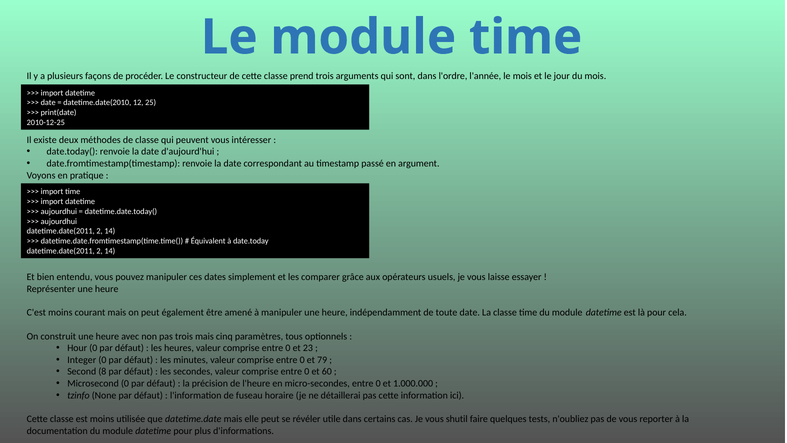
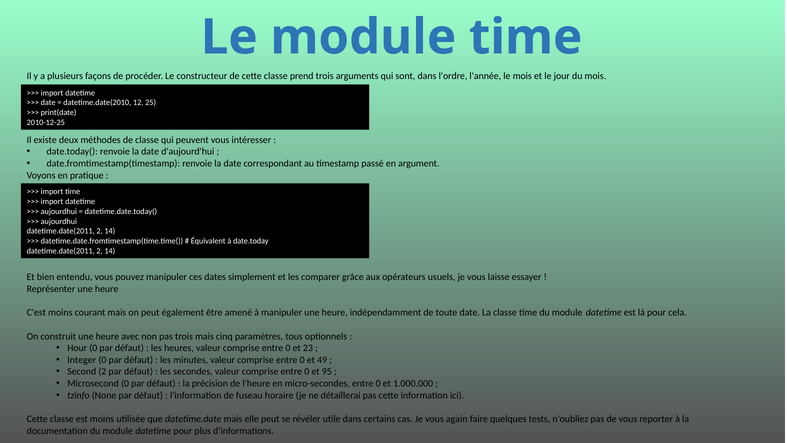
79: 79 -> 49
Second 8: 8 -> 2
60: 60 -> 95
shutil: shutil -> again
